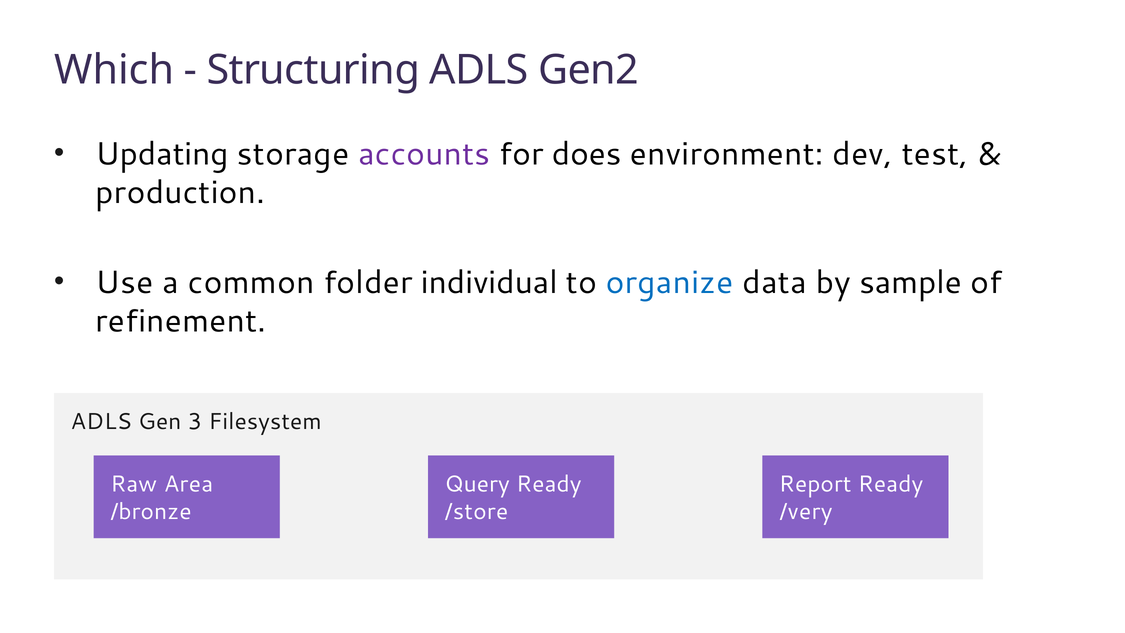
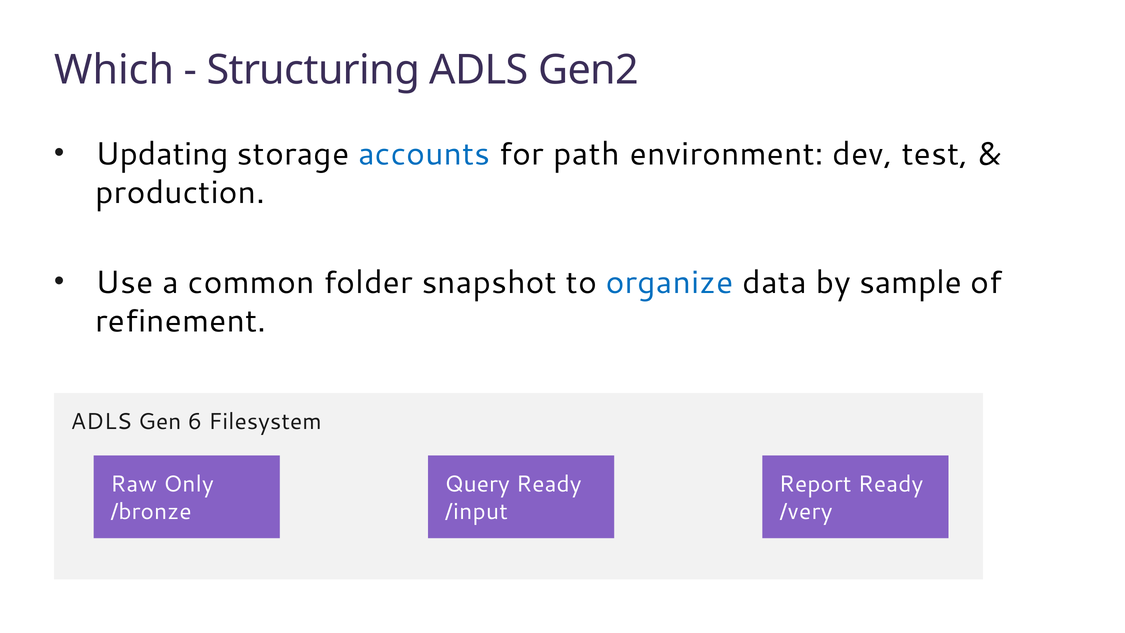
accounts colour: purple -> blue
does: does -> path
individual: individual -> snapshot
3: 3 -> 6
Area: Area -> Only
/store: /store -> /input
